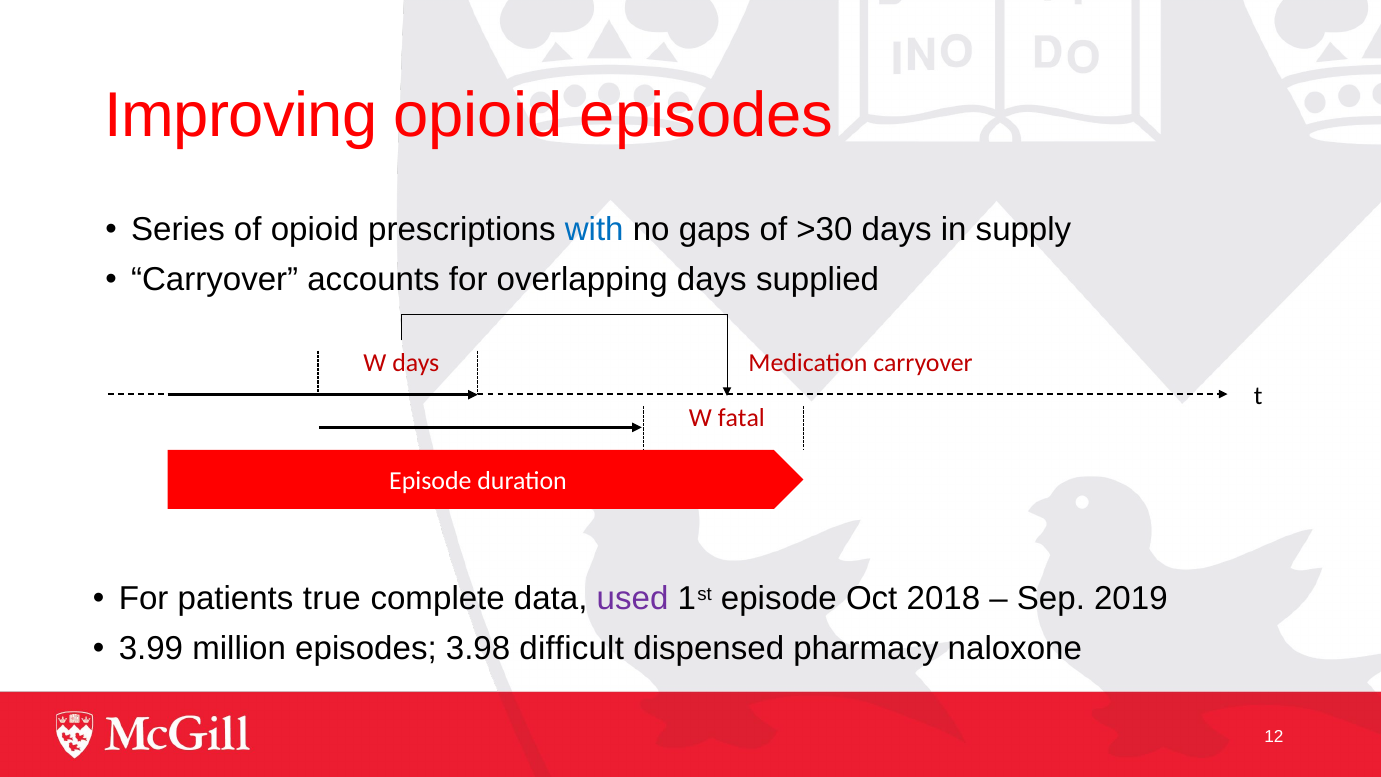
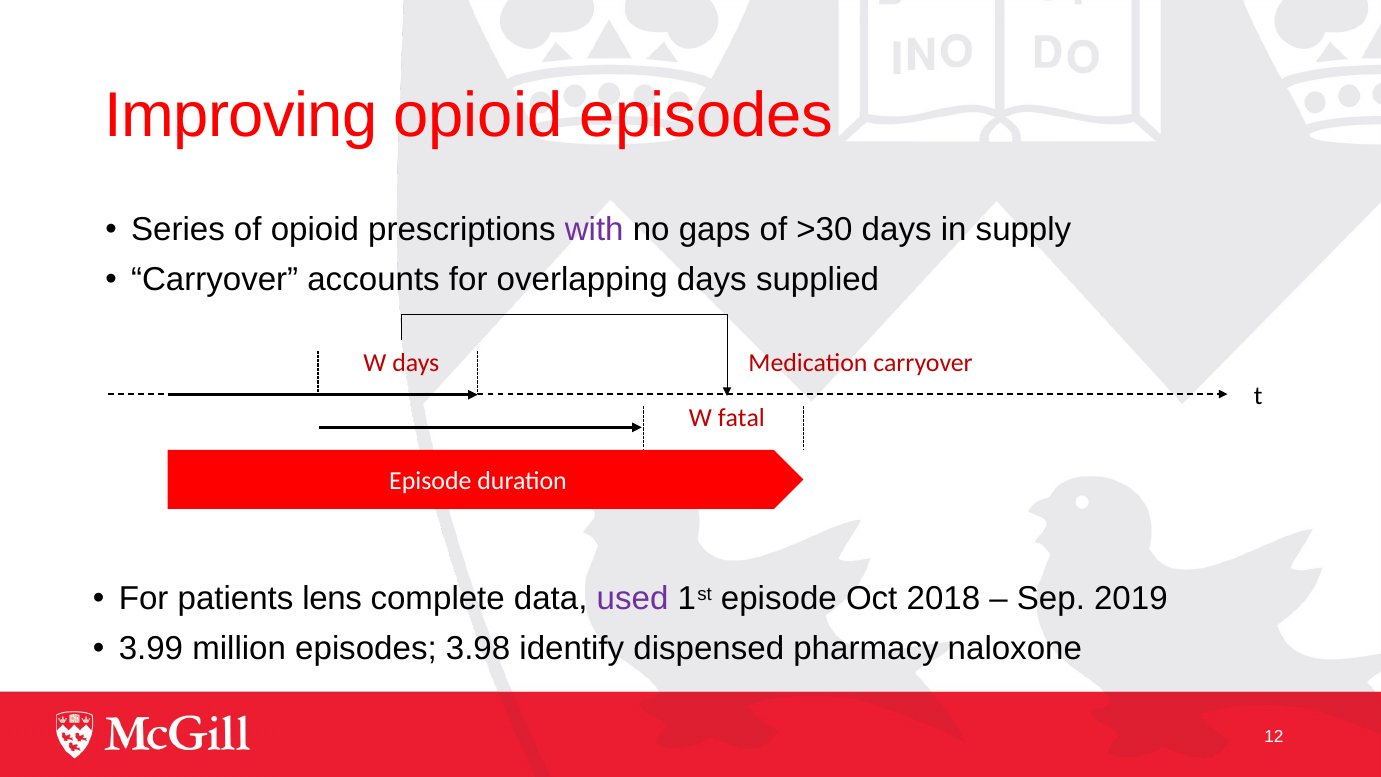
with colour: blue -> purple
true: true -> lens
difficult: difficult -> identify
